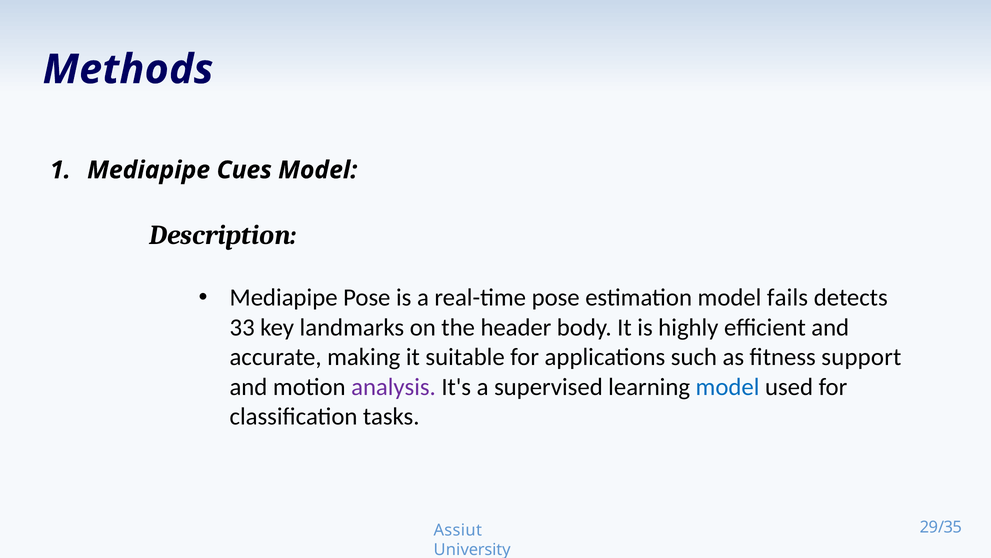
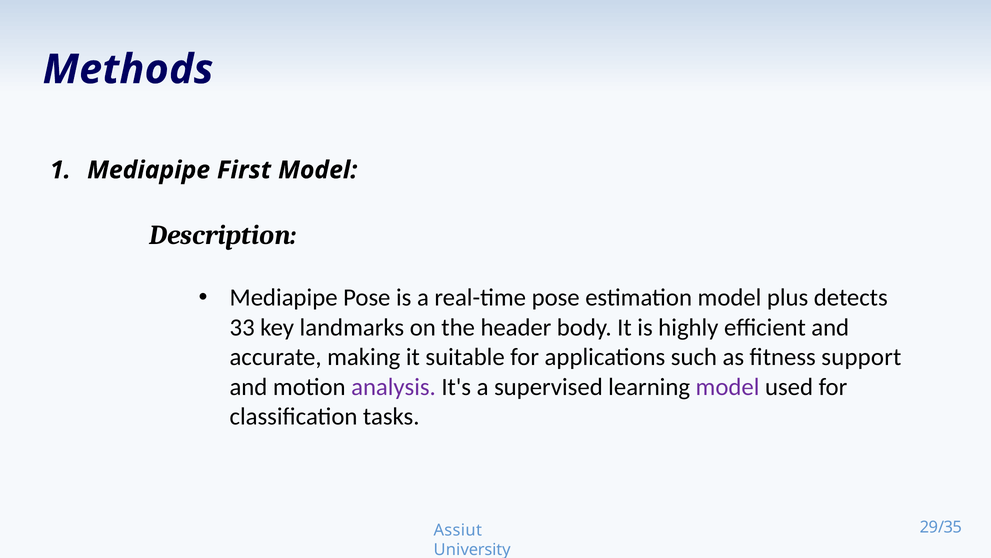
Cues: Cues -> First
fails: fails -> plus
model at (728, 387) colour: blue -> purple
